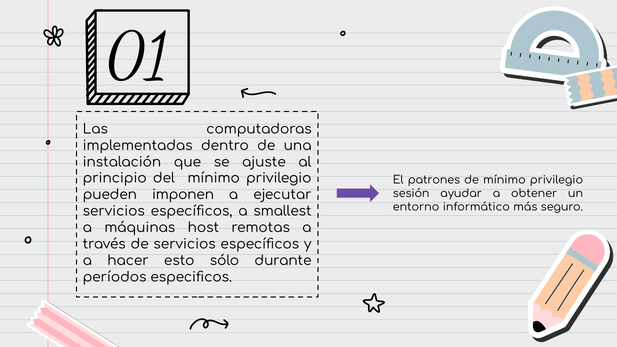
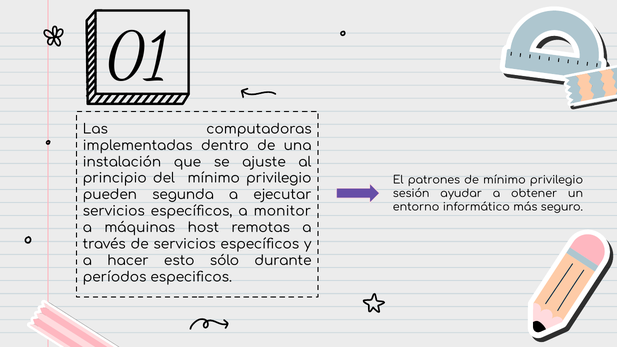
imponen: imponen -> segunda
smallest: smallest -> monitor
